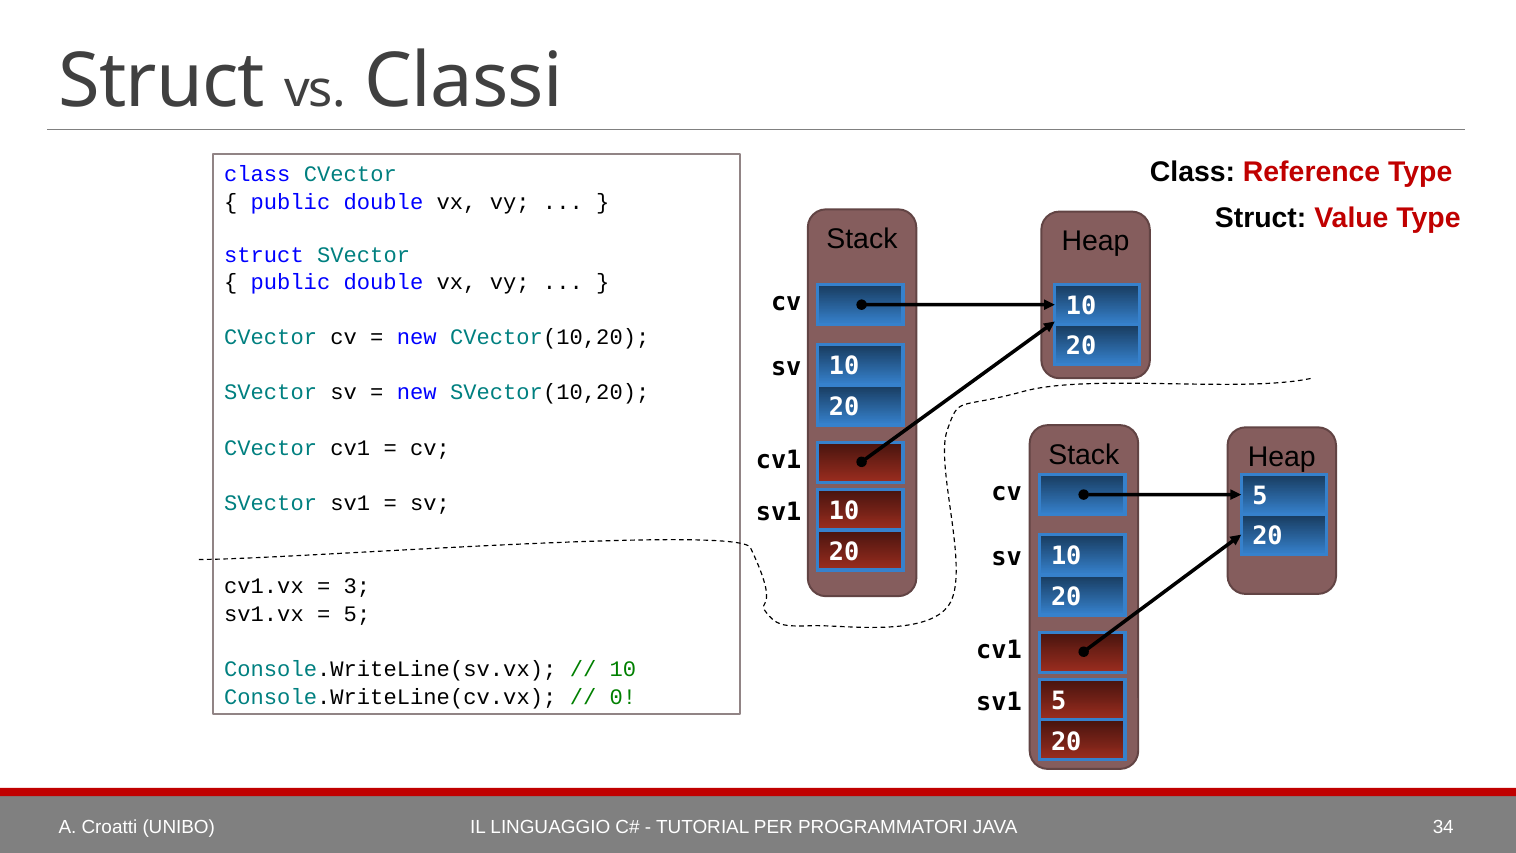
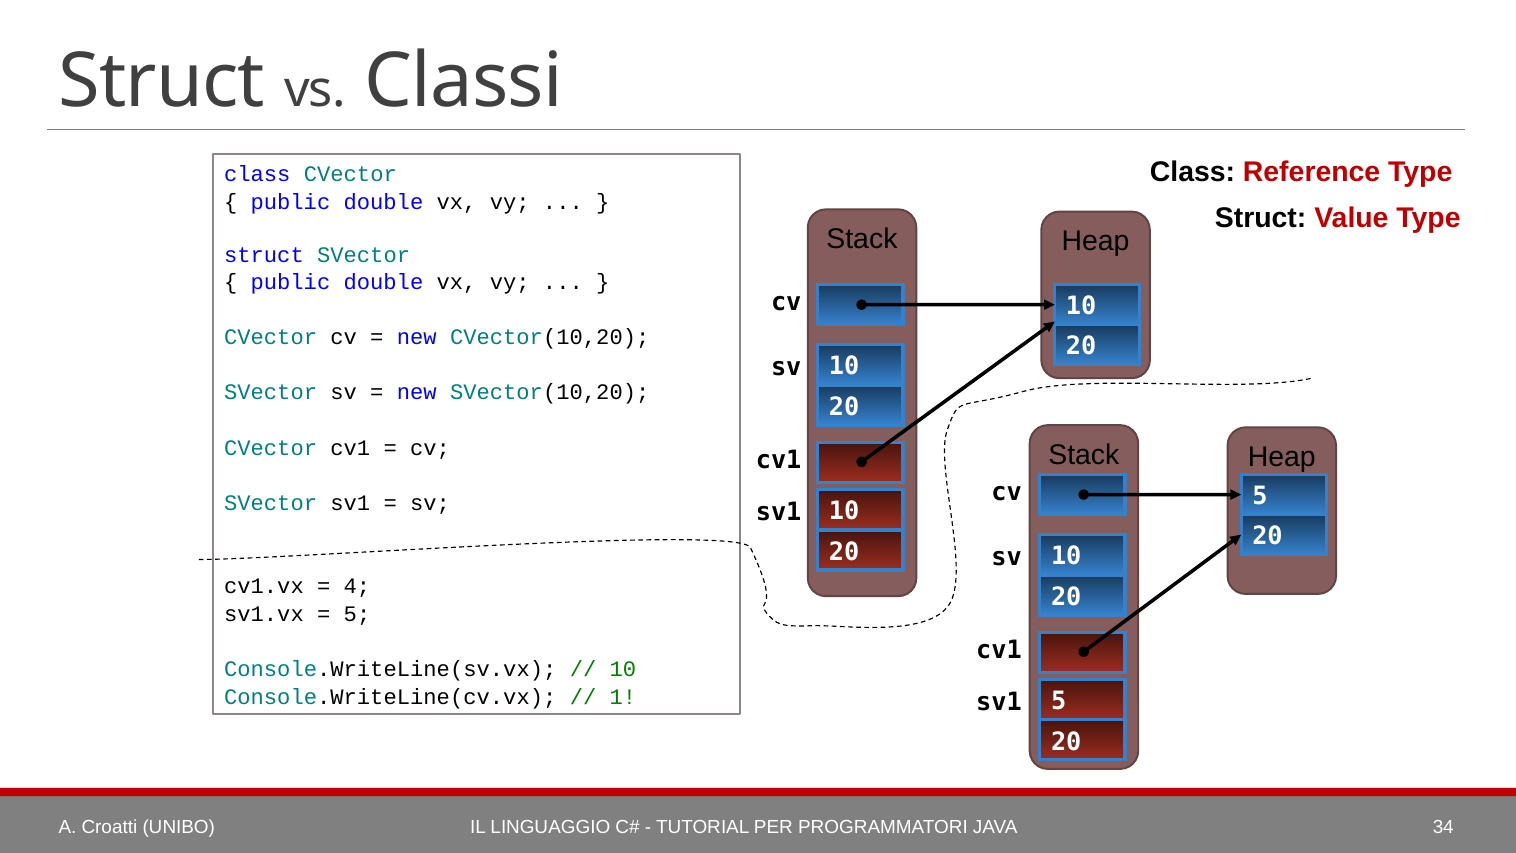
3: 3 -> 4
0: 0 -> 1
